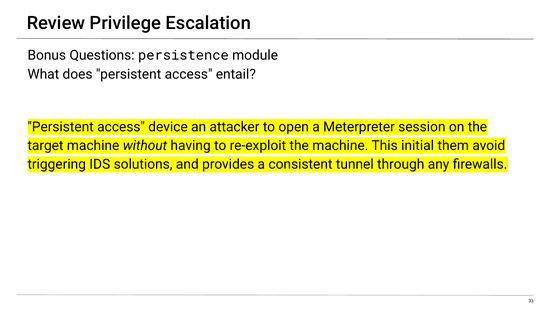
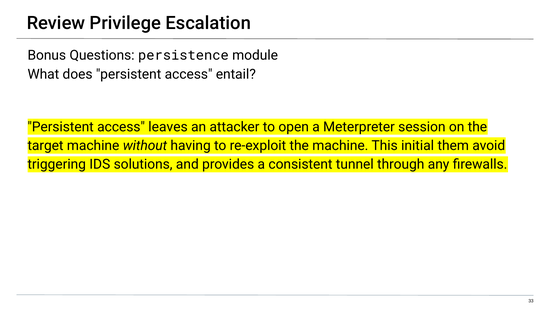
device: device -> leaves
